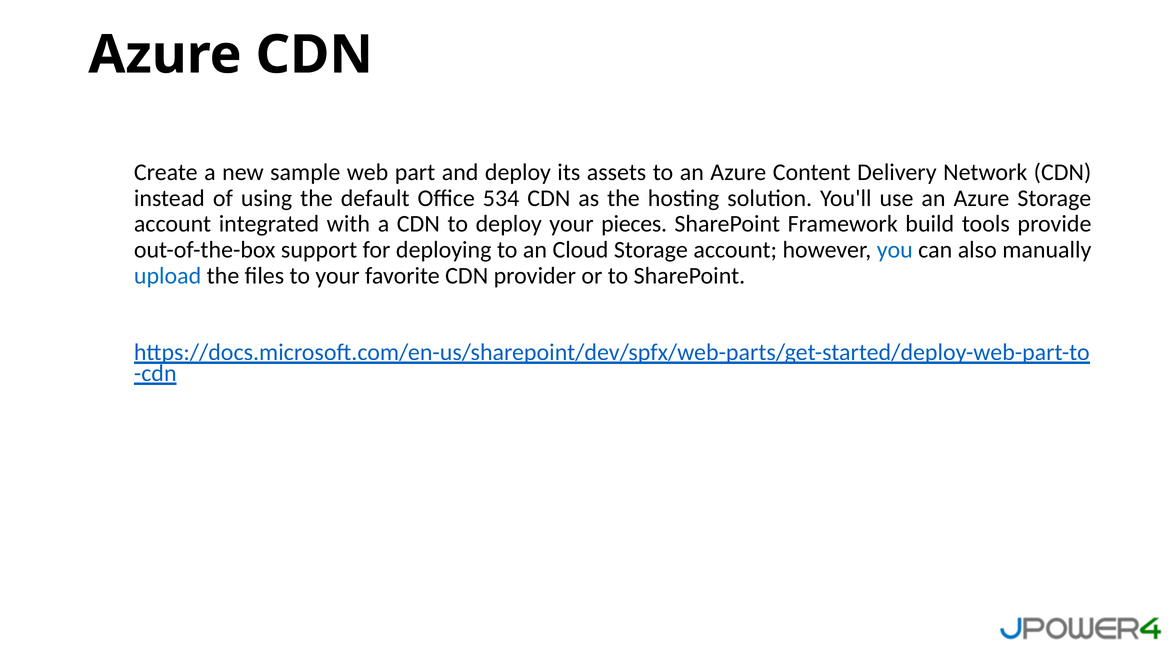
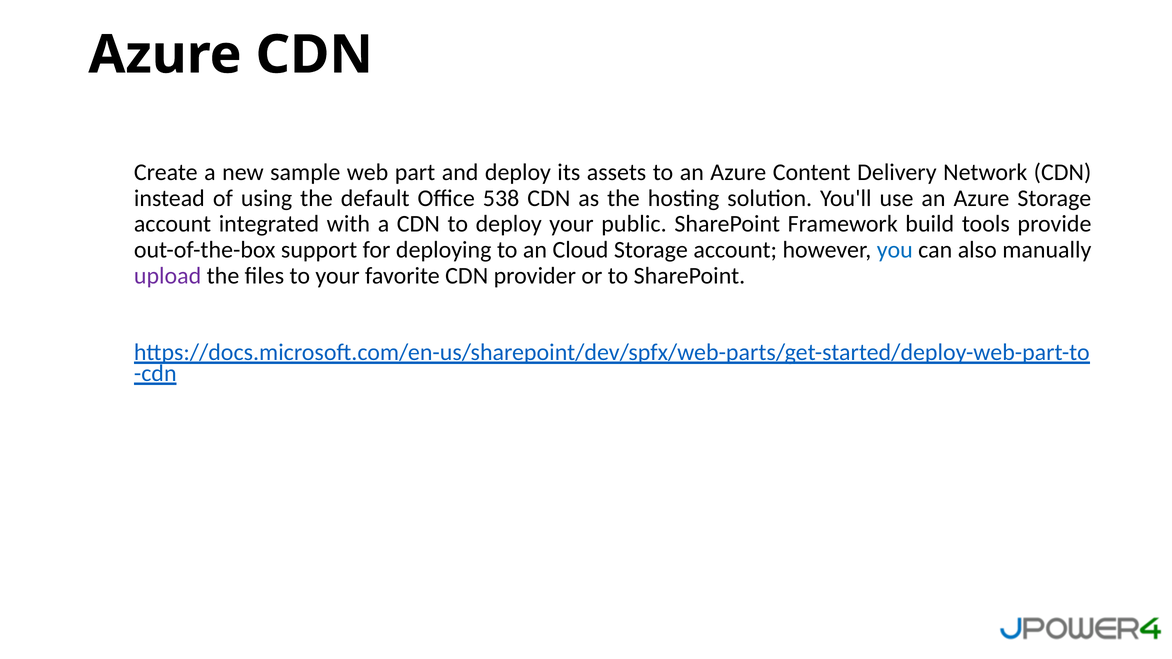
534: 534 -> 538
pieces: pieces -> public
upload colour: blue -> purple
